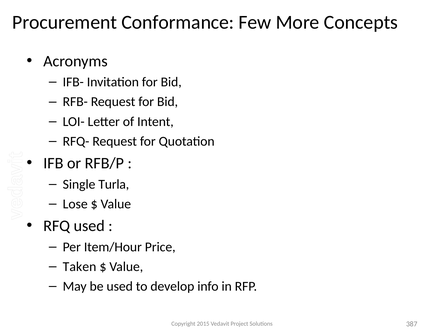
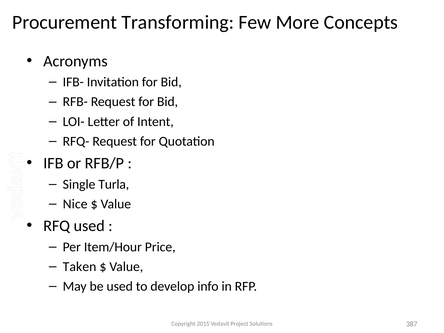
Conformance: Conformance -> Transforming
Lose: Lose -> Nice
